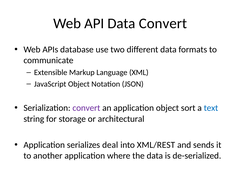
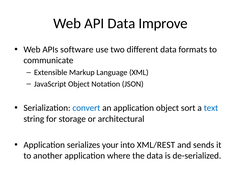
Data Convert: Convert -> Improve
database: database -> software
convert at (86, 108) colour: purple -> blue
deal: deal -> your
